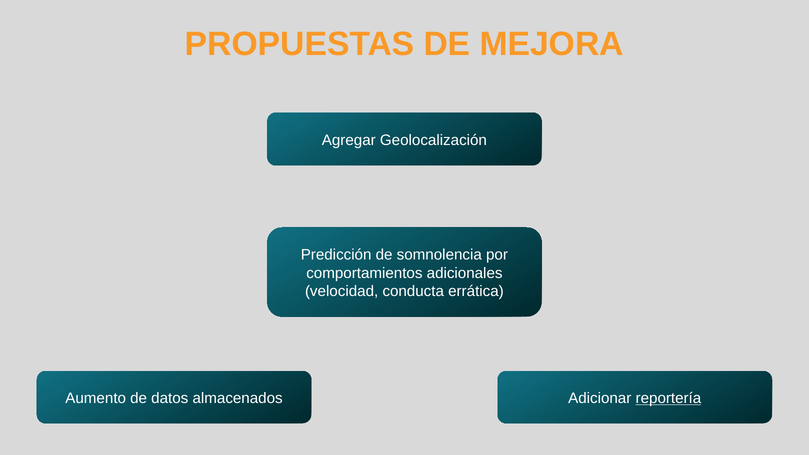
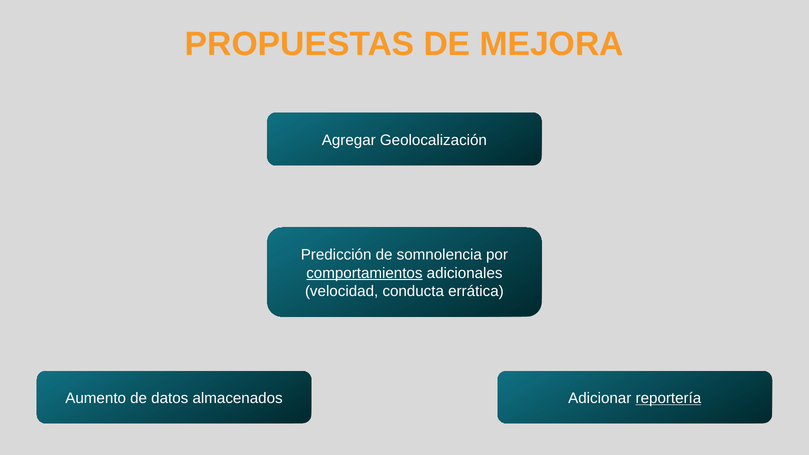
comportamientos underline: none -> present
